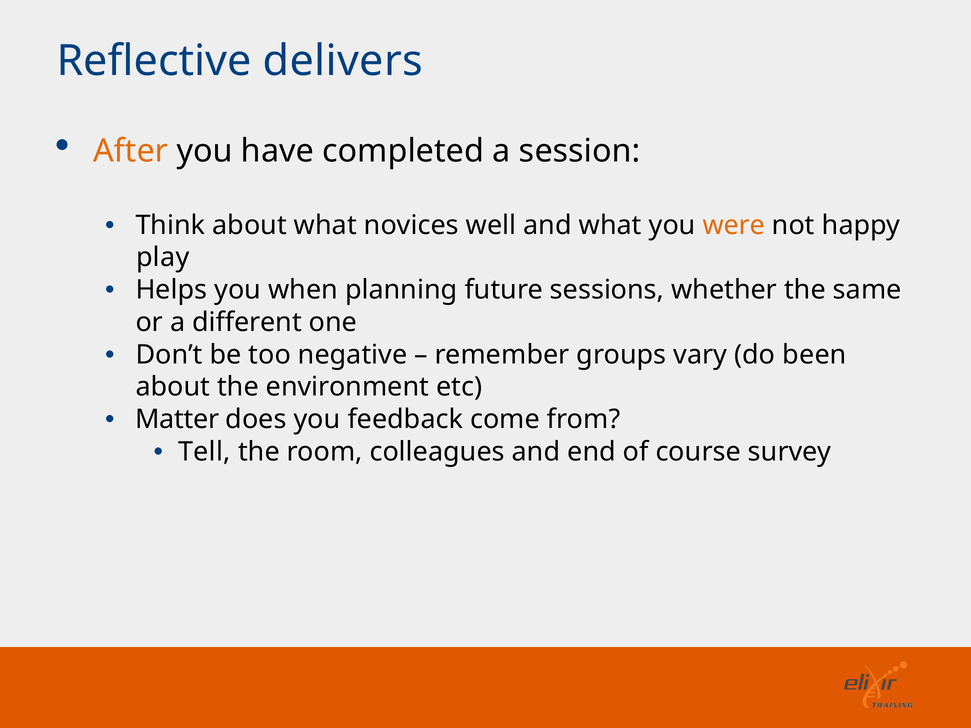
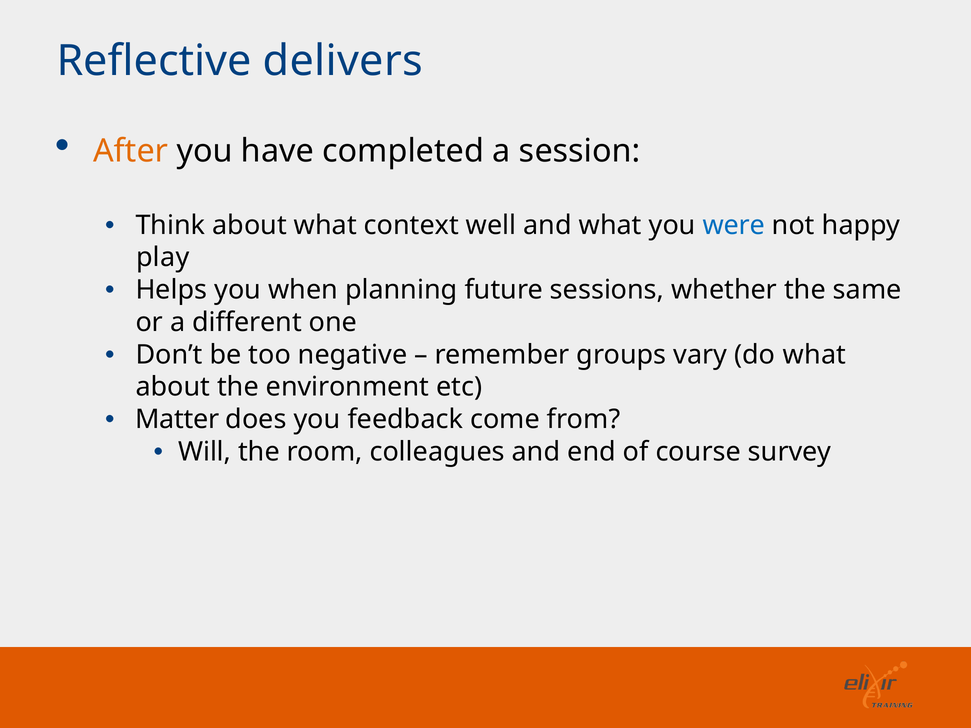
novices: novices -> context
were colour: orange -> blue
do been: been -> what
Tell: Tell -> Will
